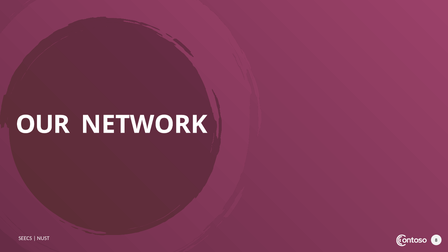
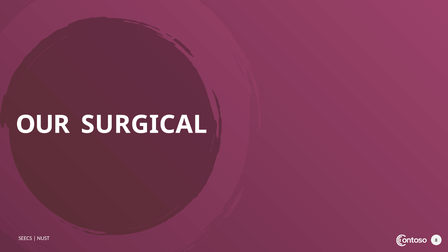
NETWORK: NETWORK -> SURGICAL
